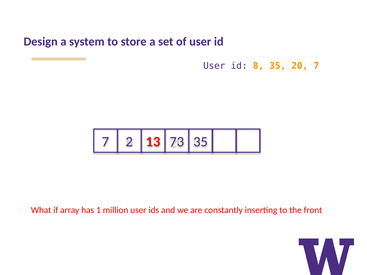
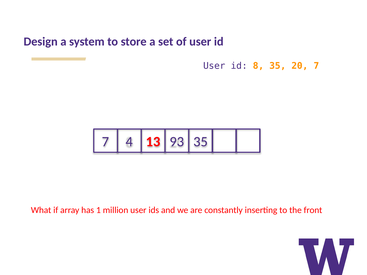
2: 2 -> 4
73: 73 -> 93
